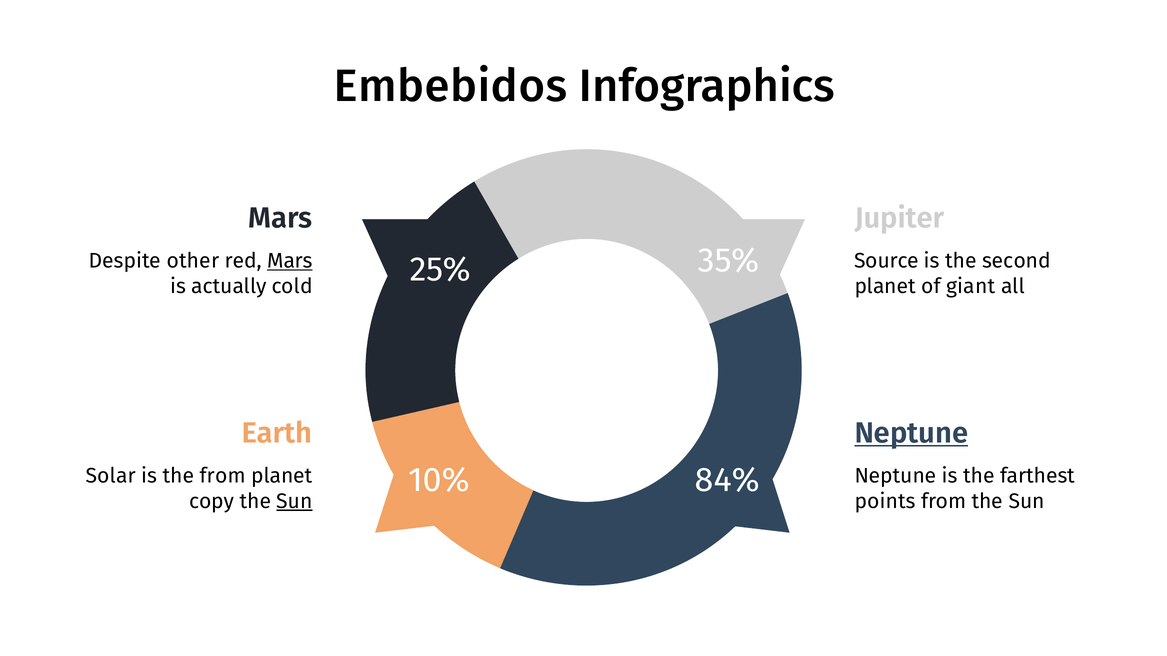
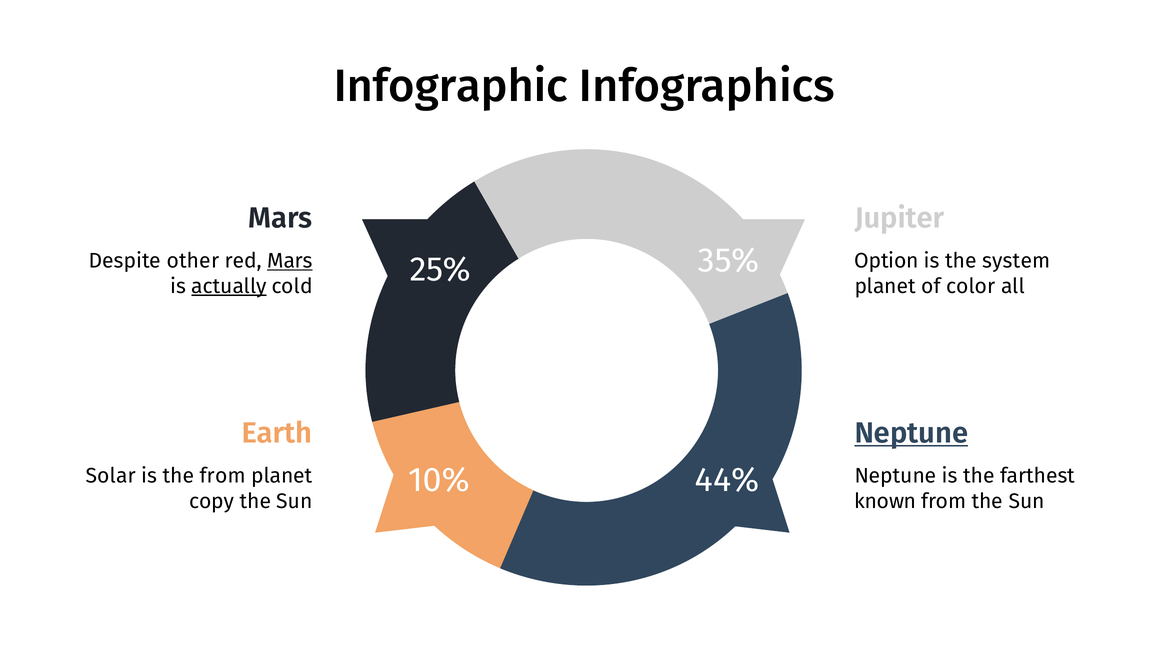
Embebidos: Embebidos -> Infographic
Source: Source -> Option
second: second -> system
actually underline: none -> present
giant: giant -> color
84%: 84% -> 44%
Sun at (295, 502) underline: present -> none
points: points -> known
